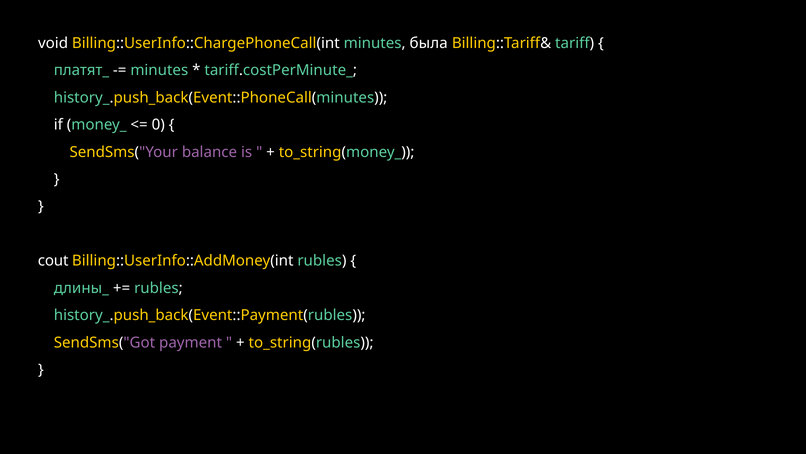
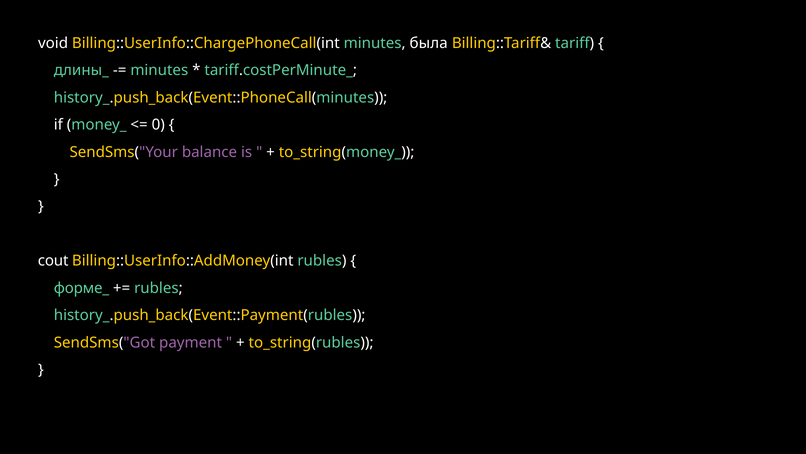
платят_: платят_ -> длины_
длины_: длины_ -> форме_
